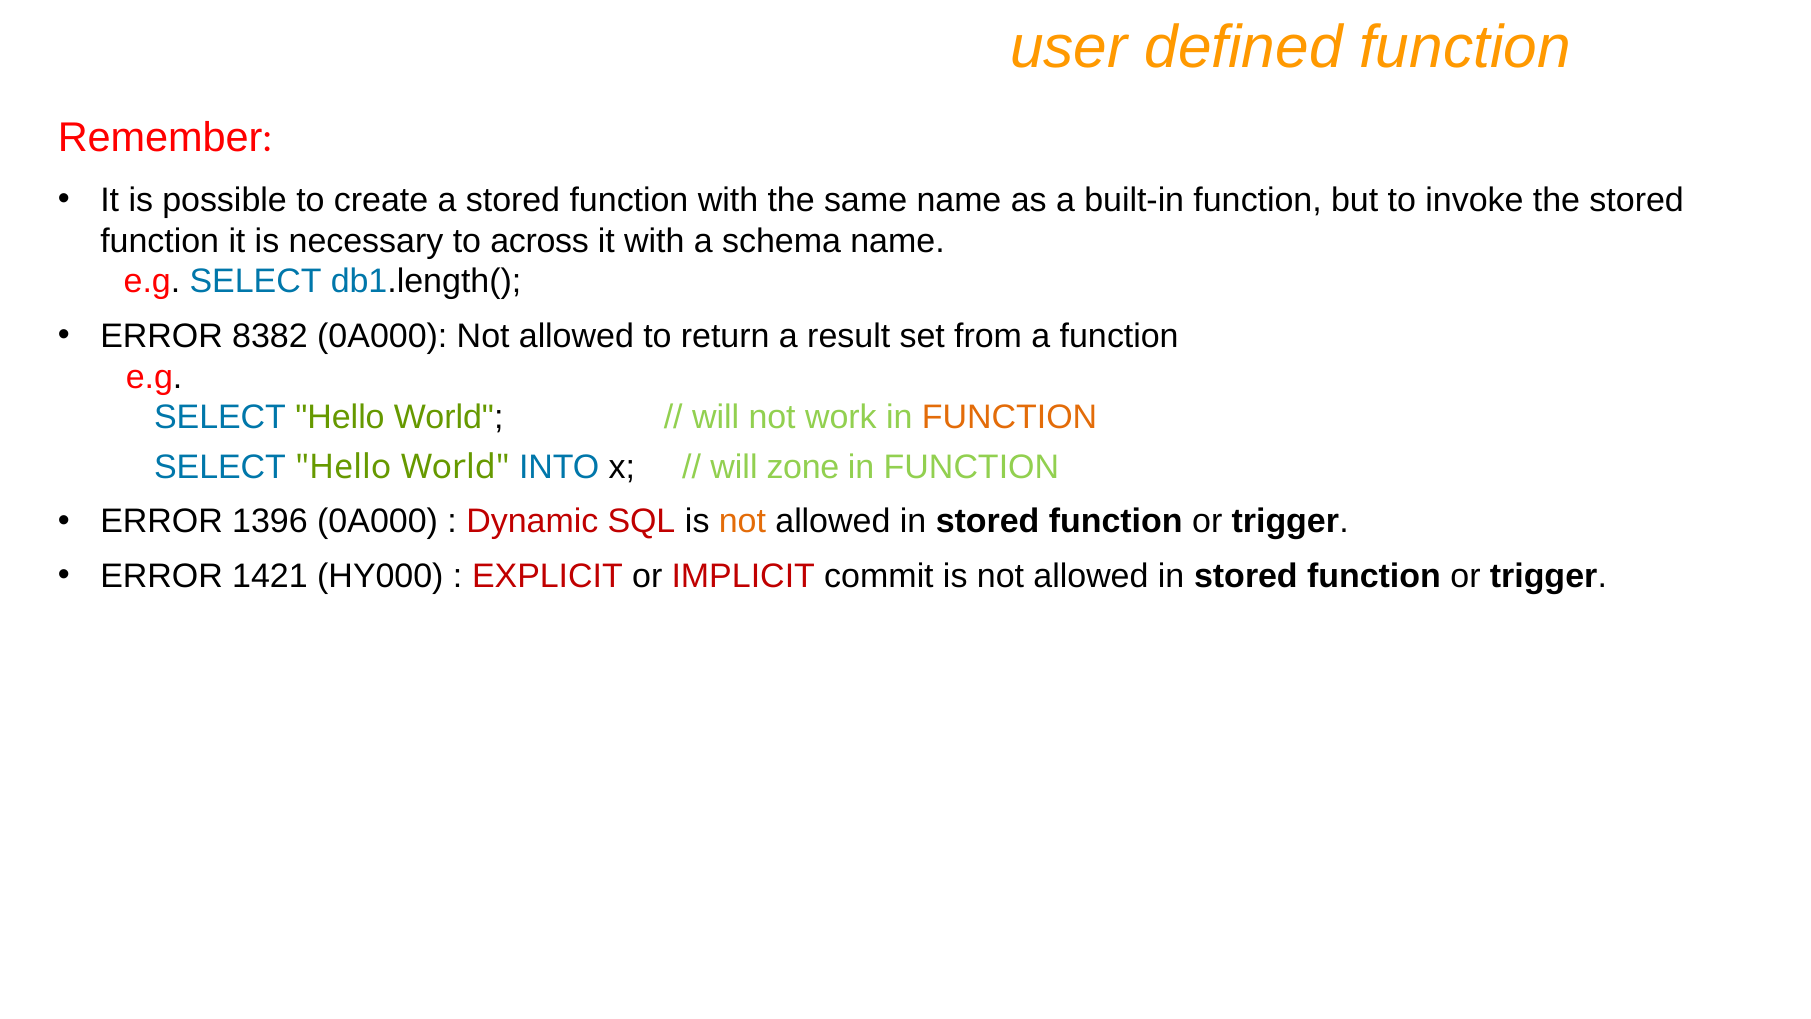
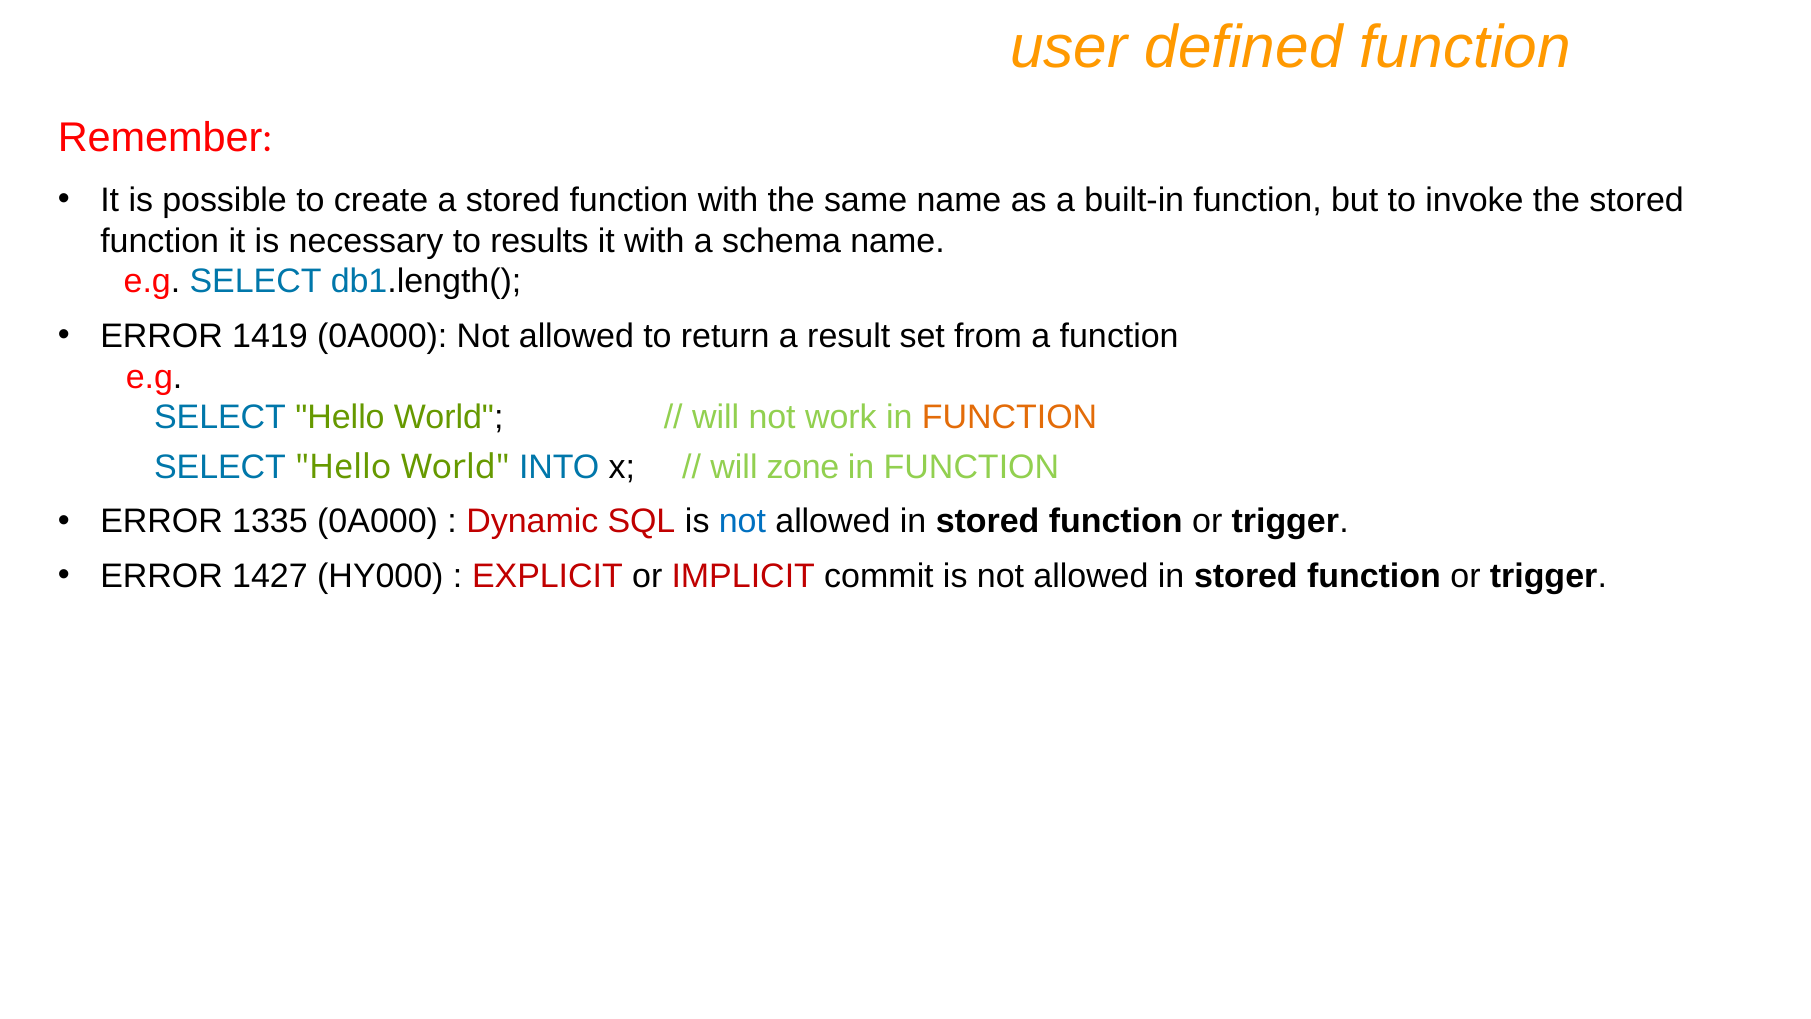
across: across -> results
8382: 8382 -> 1419
1396: 1396 -> 1335
not at (742, 522) colour: orange -> blue
1421: 1421 -> 1427
